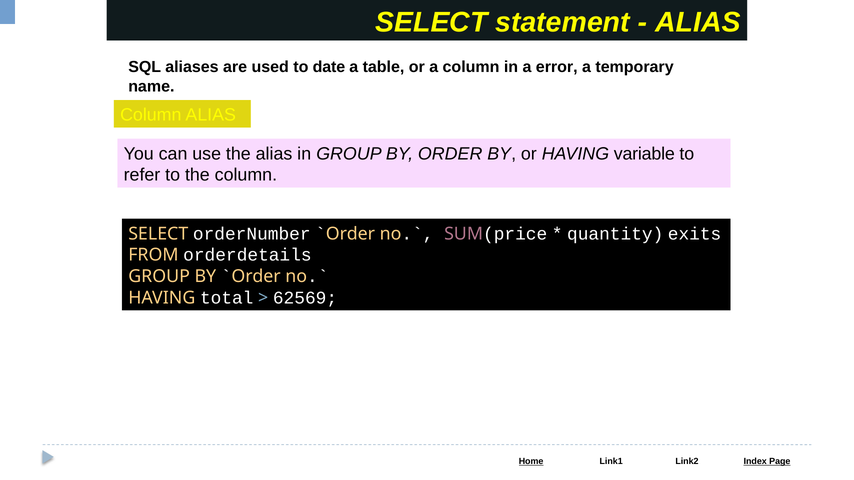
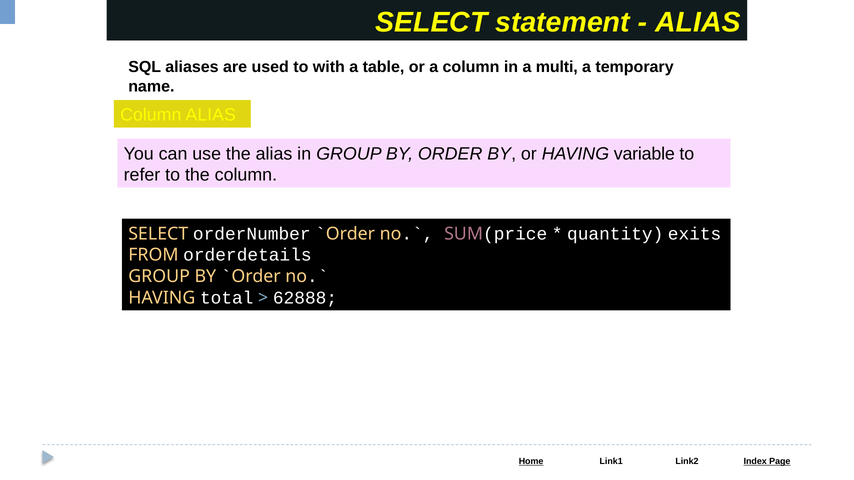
date: date -> with
error: error -> multi
62569: 62569 -> 62888
